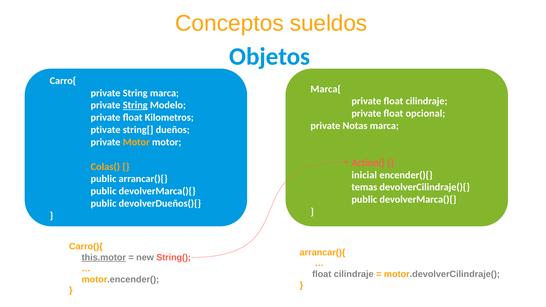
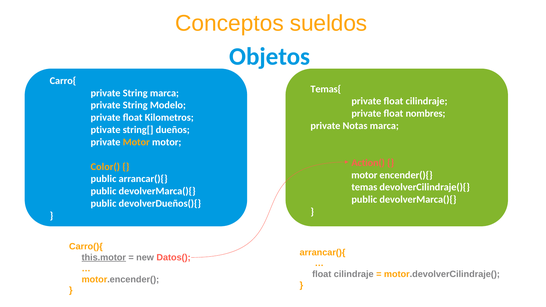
Marca{: Marca{ -> Temas{
String at (135, 105) underline: present -> none
opcional: opcional -> nombres
Colas(: Colas( -> Color(
inicial at (364, 175): inicial -> motor
String(: String( -> Datos(
